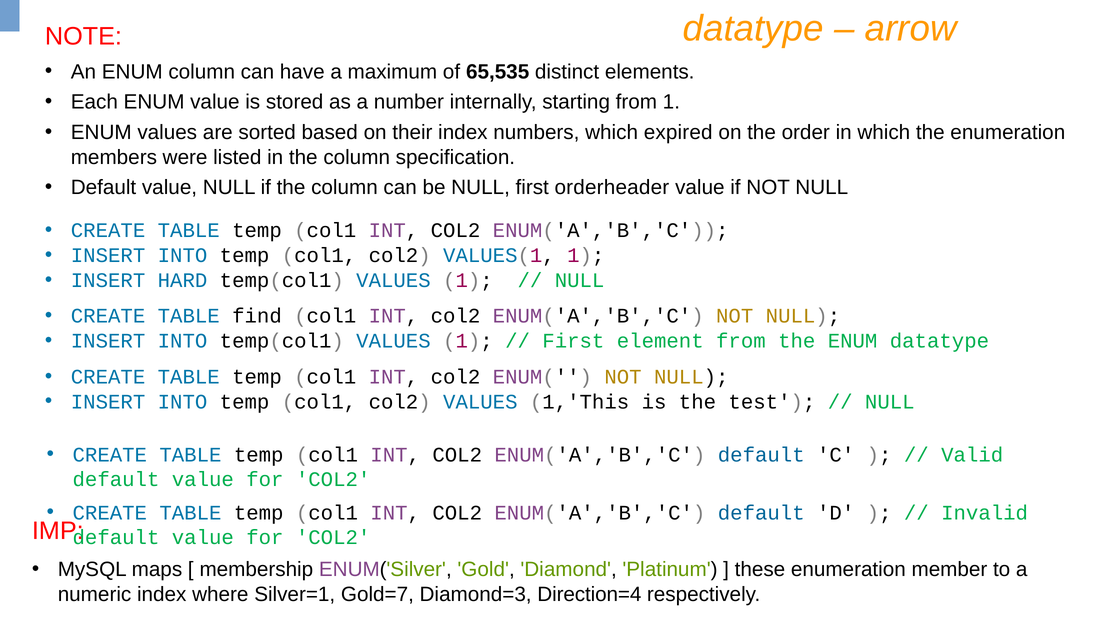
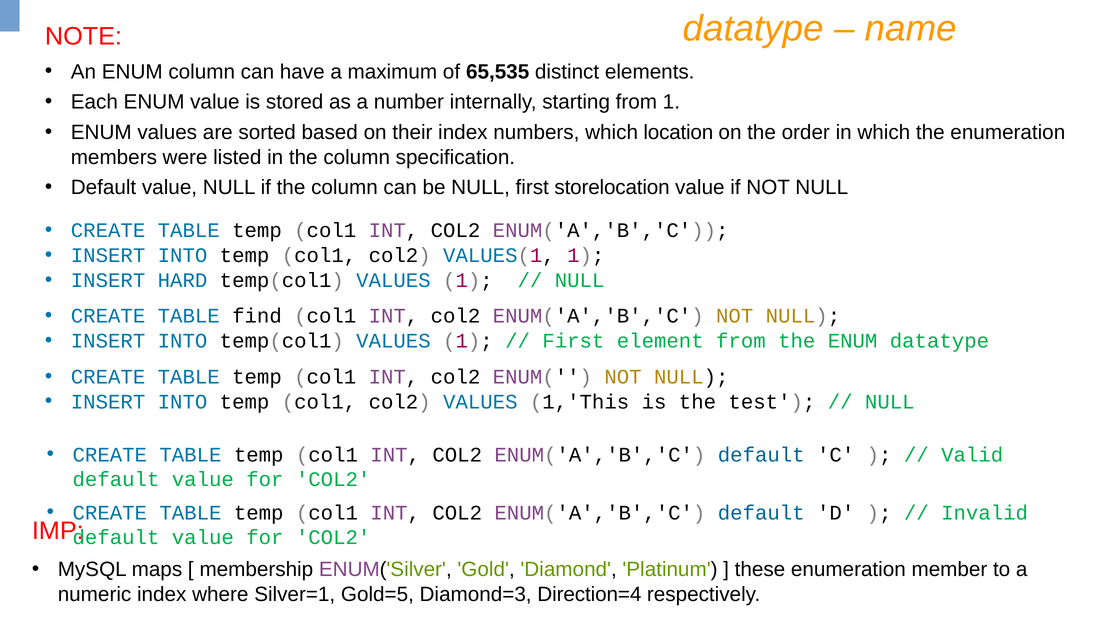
arrow: arrow -> name
expired: expired -> location
orderheader: orderheader -> storelocation
Gold=7: Gold=7 -> Gold=5
